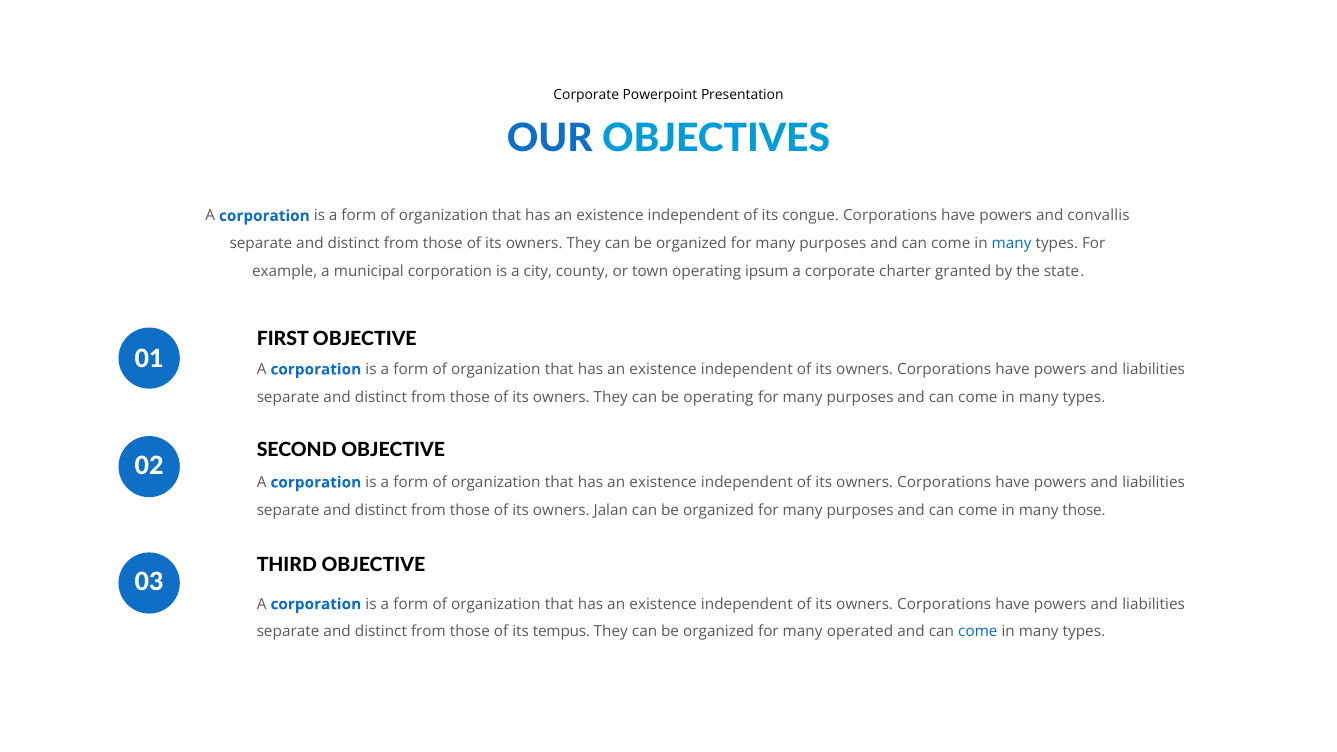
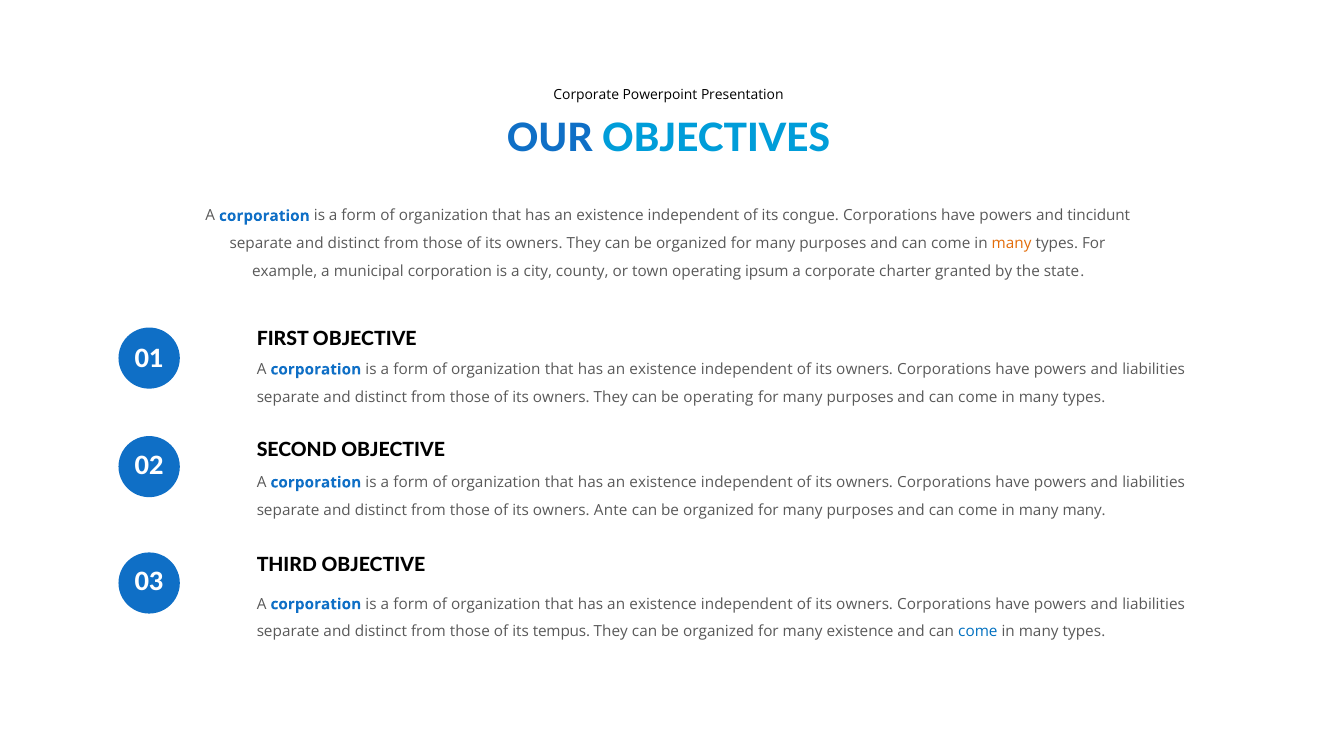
convallis: convallis -> tincidunt
many at (1012, 243) colour: blue -> orange
Jalan: Jalan -> Ante
many those: those -> many
many operated: operated -> existence
